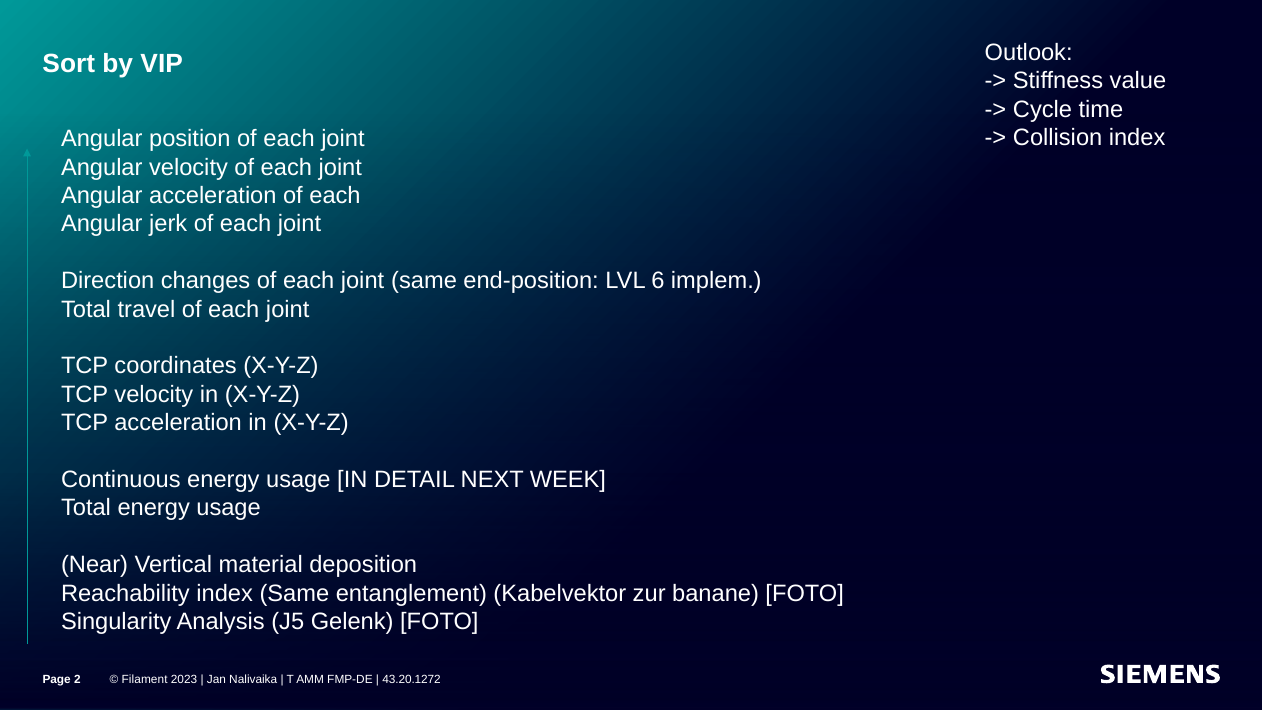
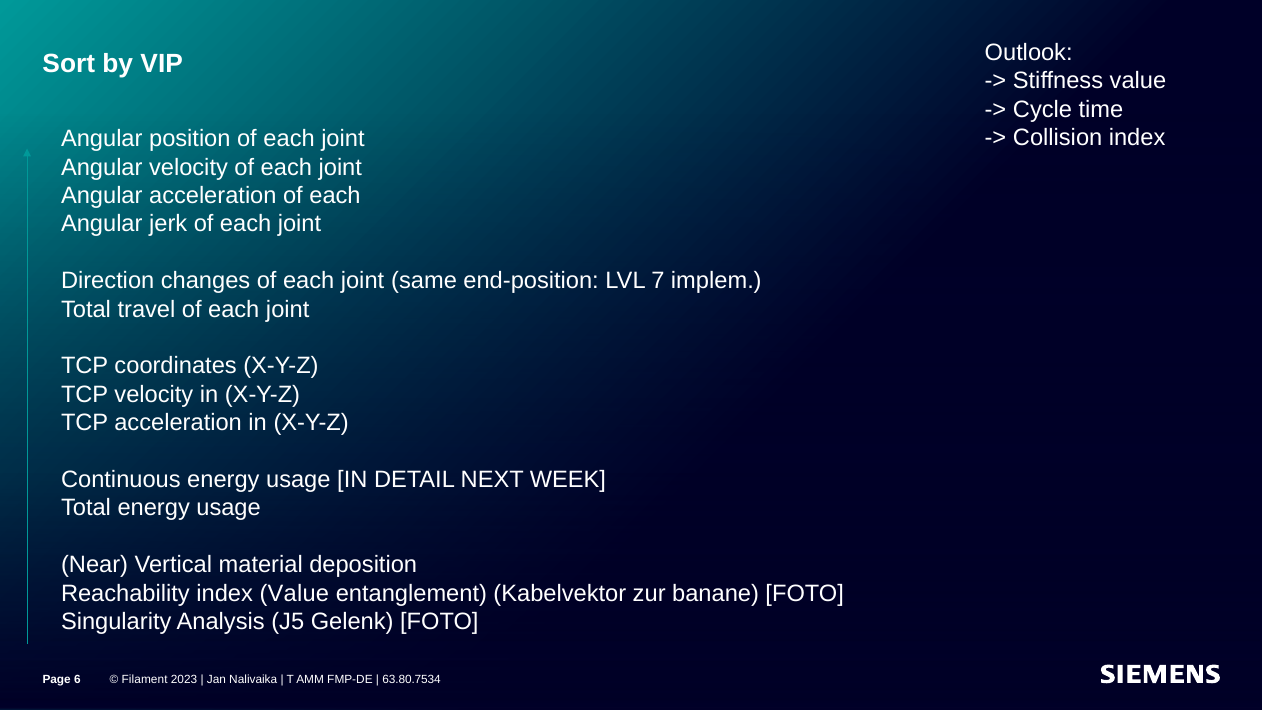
6: 6 -> 7
index Same: Same -> Value
2: 2 -> 6
43.20.1272: 43.20.1272 -> 63.80.7534
